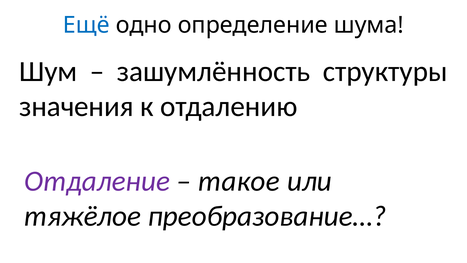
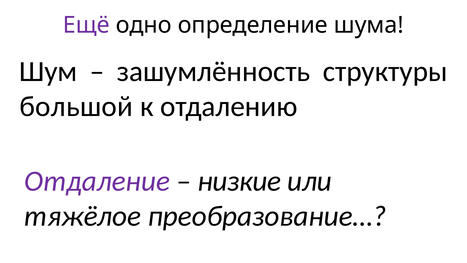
Ещё colour: blue -> purple
значения: значения -> большой
такое: такое -> низкие
